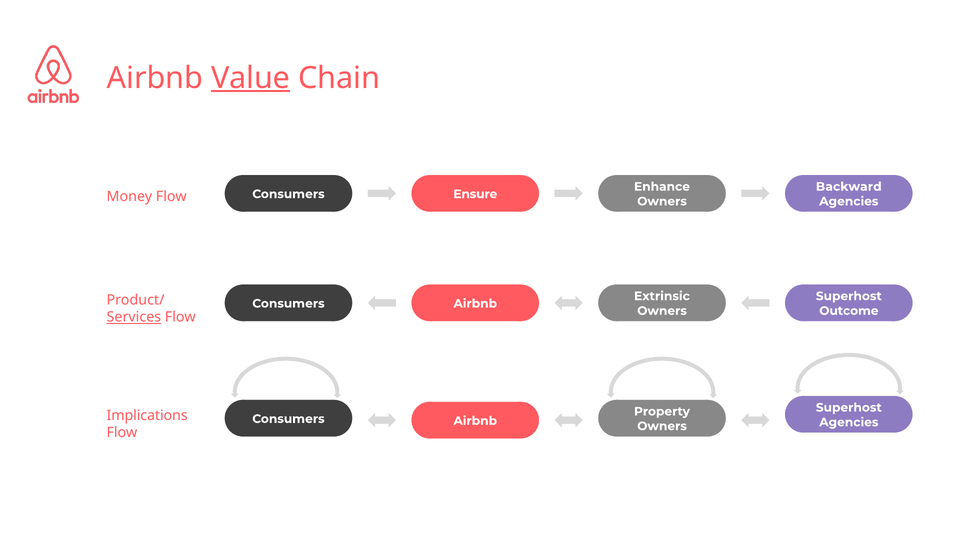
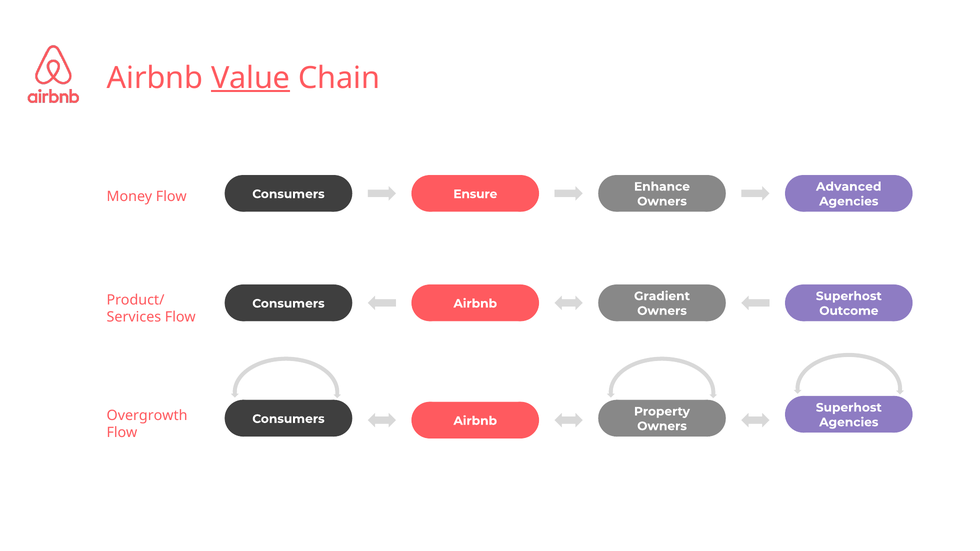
Backward: Backward -> Advanced
Extrinsic: Extrinsic -> Gradient
Services underline: present -> none
Implications: Implications -> Overgrowth
